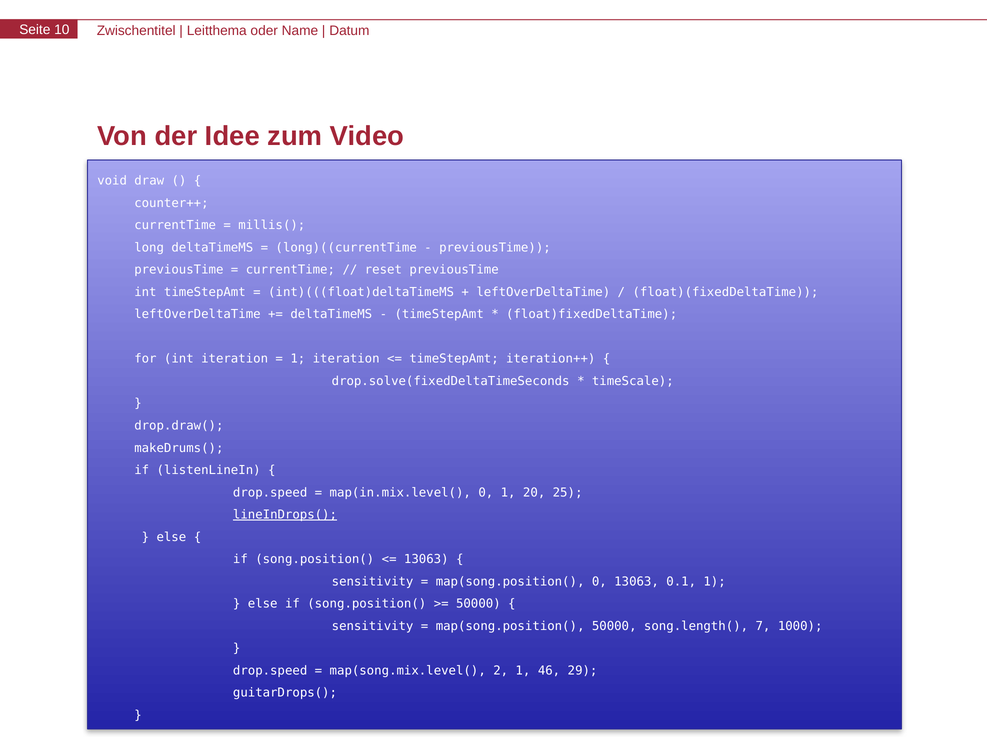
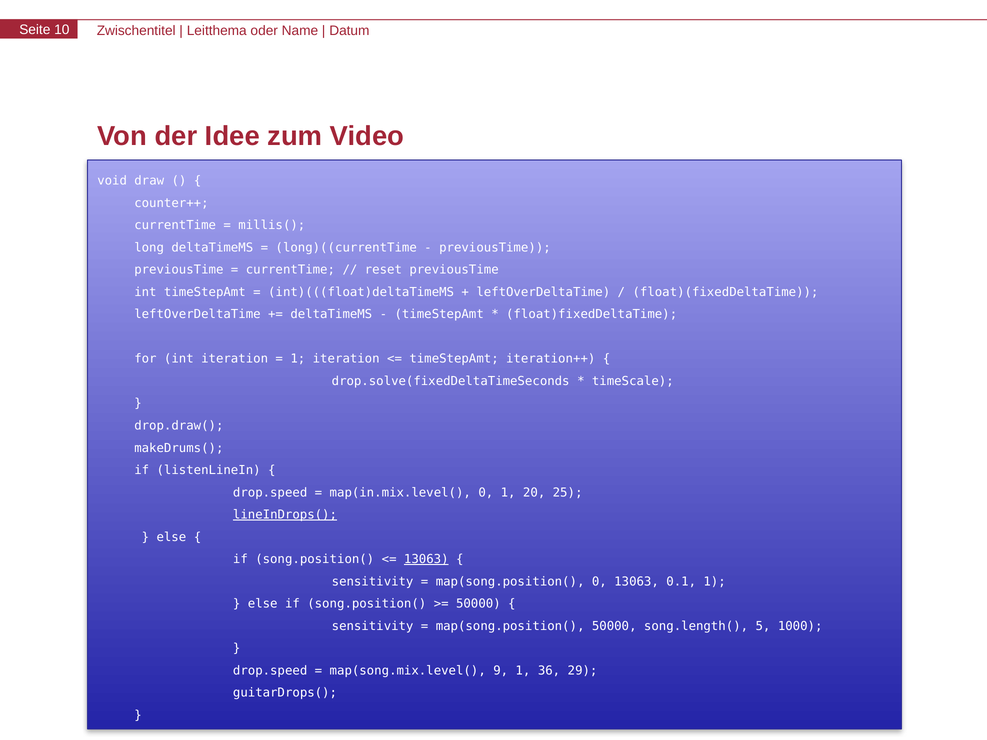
13063 at (426, 559) underline: none -> present
7: 7 -> 5
2: 2 -> 9
46: 46 -> 36
